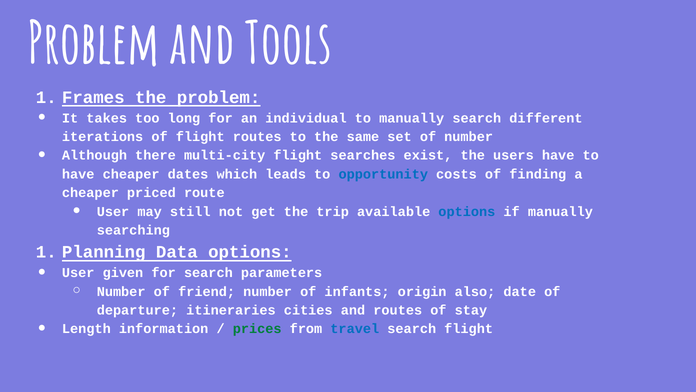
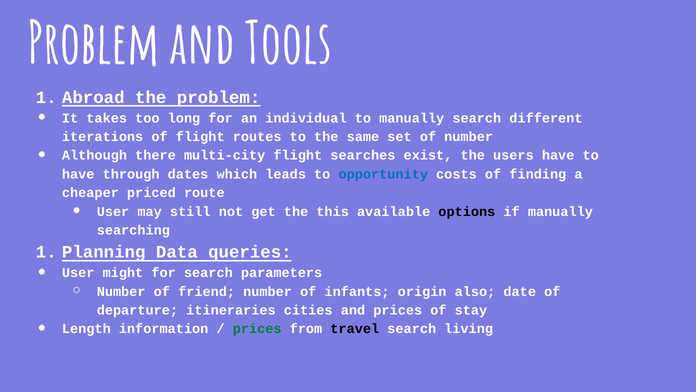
Frames: Frames -> Abroad
have cheaper: cheaper -> through
trip: trip -> this
options at (467, 211) colour: blue -> black
Data options: options -> queries
given: given -> might
and routes: routes -> prices
travel colour: blue -> black
search flight: flight -> living
